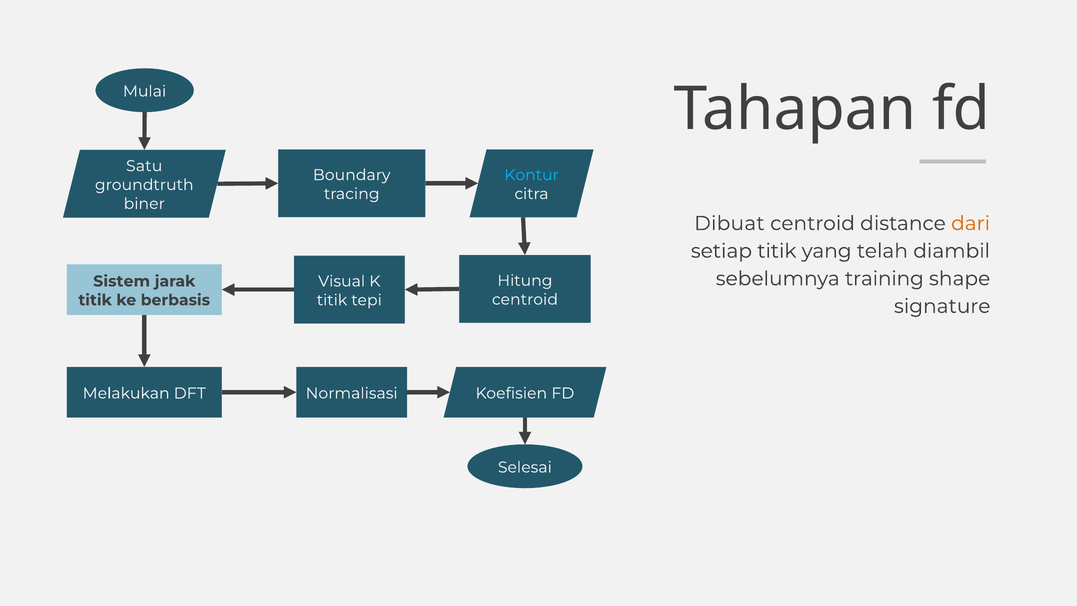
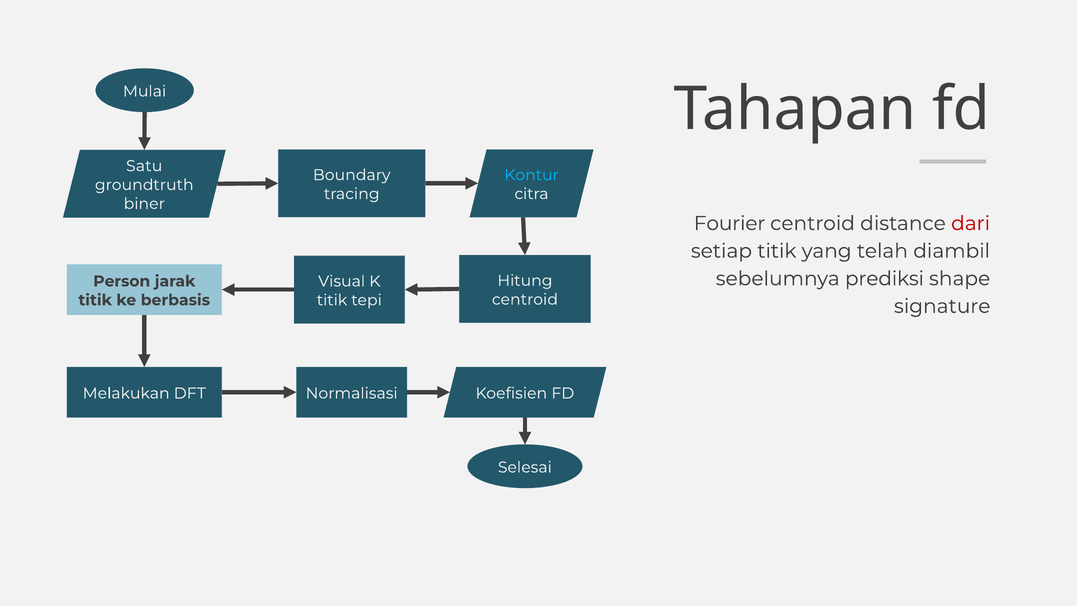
Dibuat: Dibuat -> Fourier
dari colour: orange -> red
training: training -> prediksi
Sistem: Sistem -> Person
